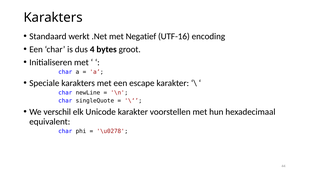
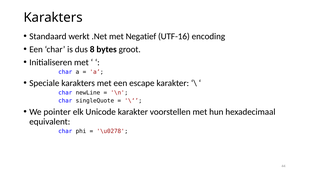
4: 4 -> 8
verschil: verschil -> pointer
